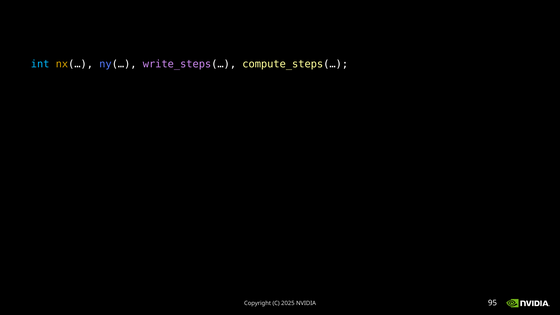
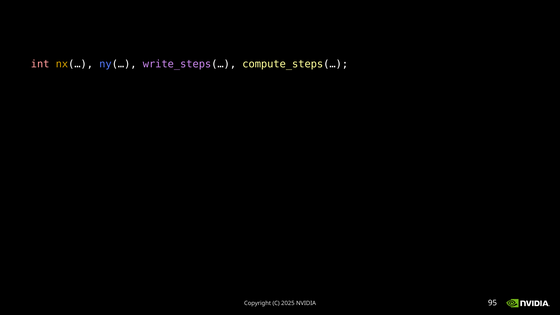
int colour: light blue -> pink
